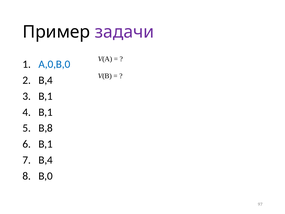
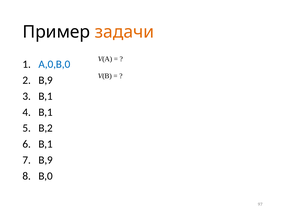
задачи colour: purple -> orange
B,4 at (46, 80): B,4 -> B,9
B,8: B,8 -> B,2
B,4 at (46, 160): B,4 -> B,9
